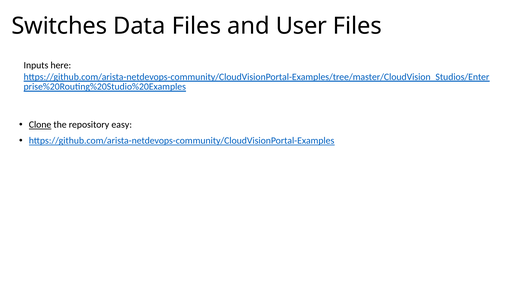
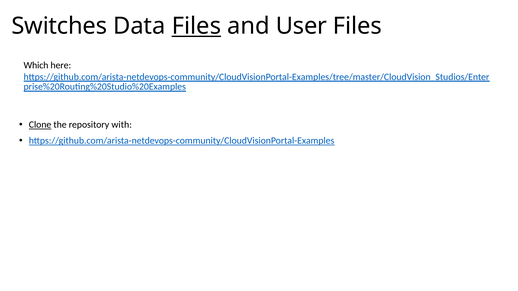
Files at (196, 26) underline: none -> present
Inputs: Inputs -> Which
easy: easy -> with
